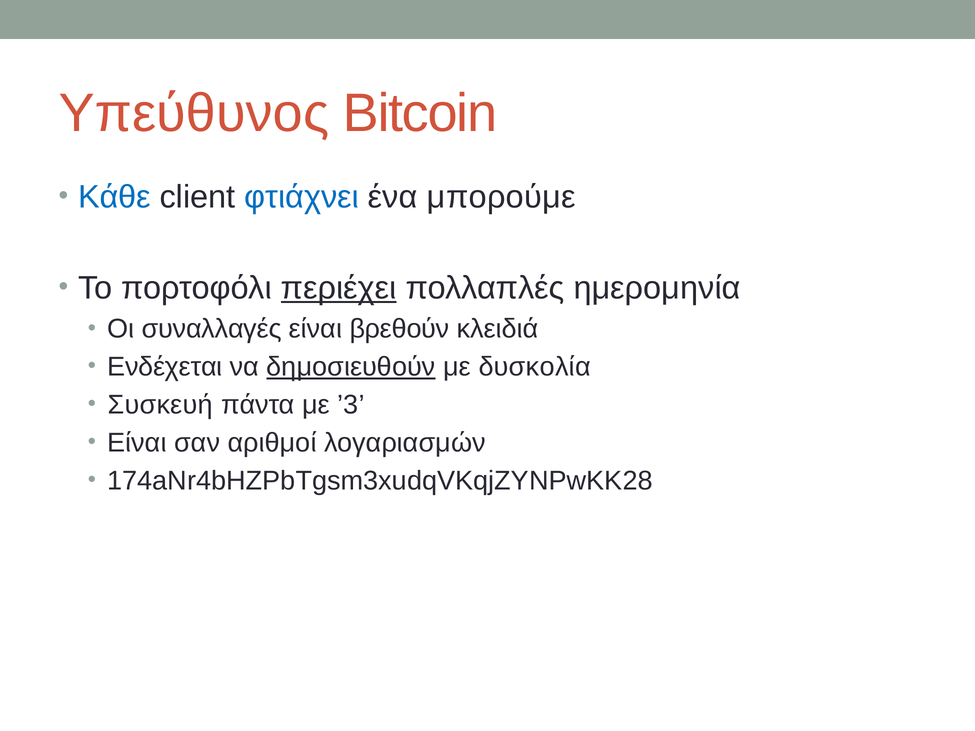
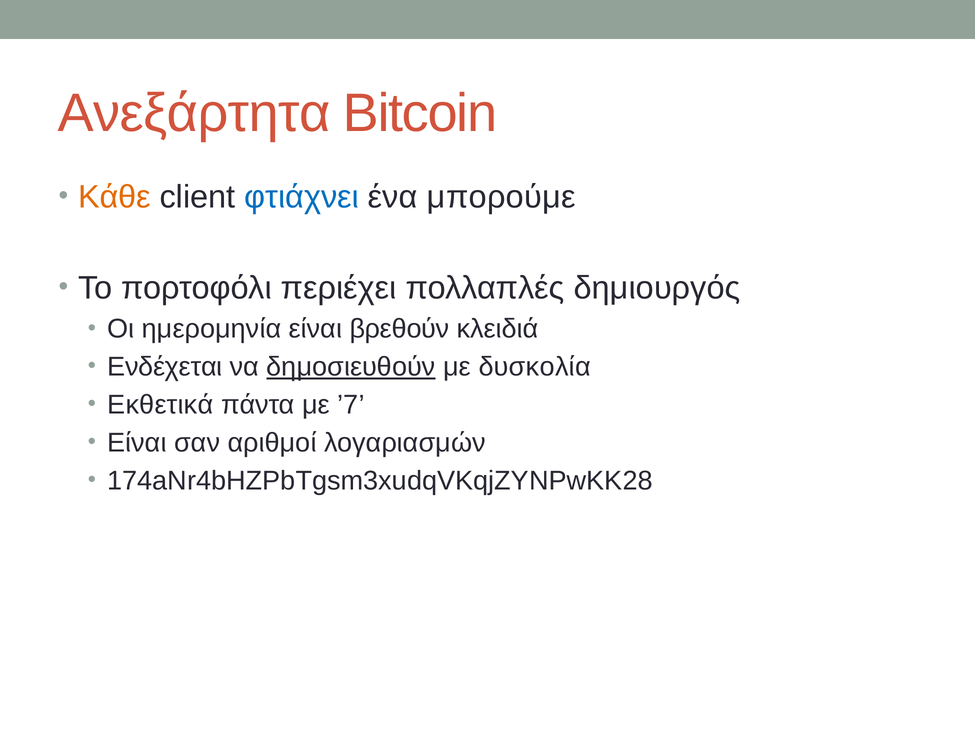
Υπεύθυνος: Υπεύθυνος -> Ανεξάρτητα
Κάθε colour: blue -> orange
περιέχει underline: present -> none
ημερομηνία: ημερομηνία -> δημιουργός
συναλλαγές: συναλλαγές -> ημερομηνία
Συσκευή: Συσκευή -> Εκθετικά
’3: ’3 -> ’7
